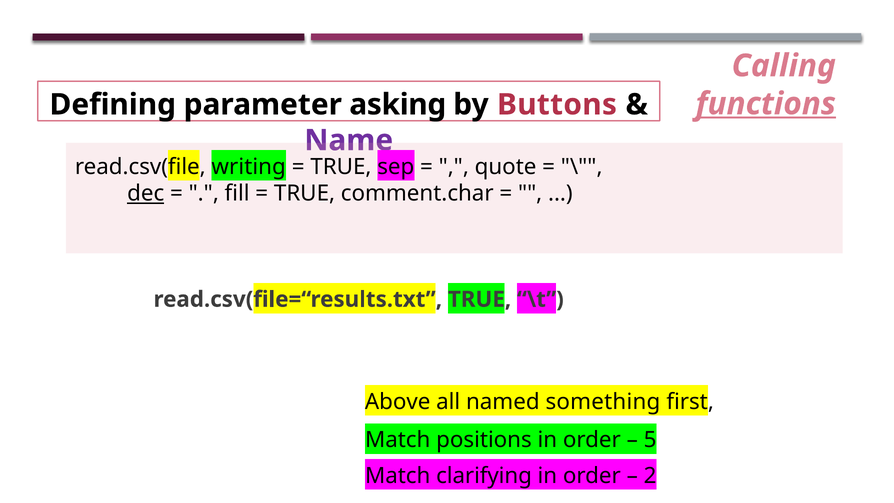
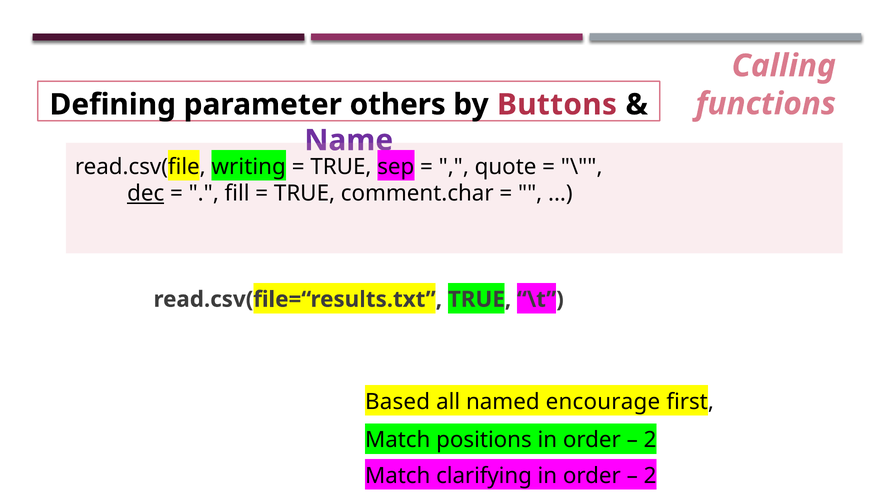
functions underline: present -> none
asking: asking -> others
Above: Above -> Based
something: something -> encourage
5 at (650, 440): 5 -> 2
